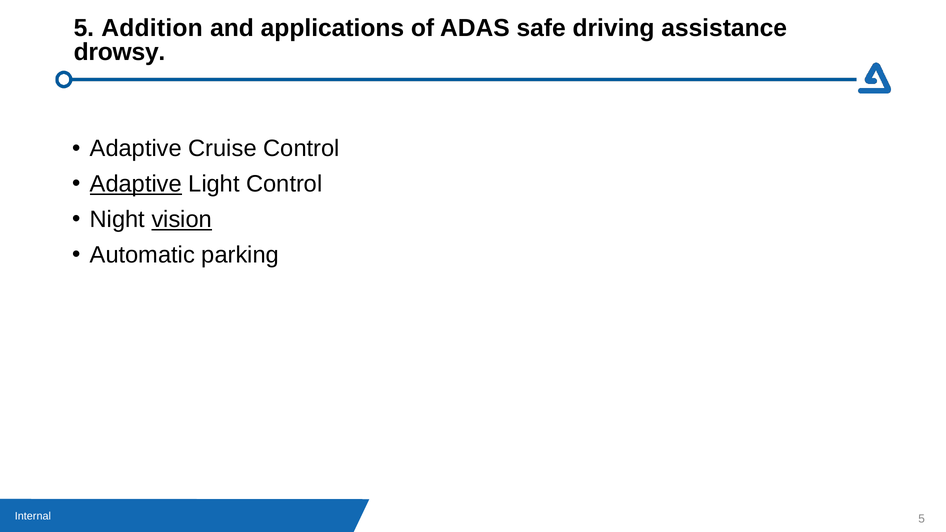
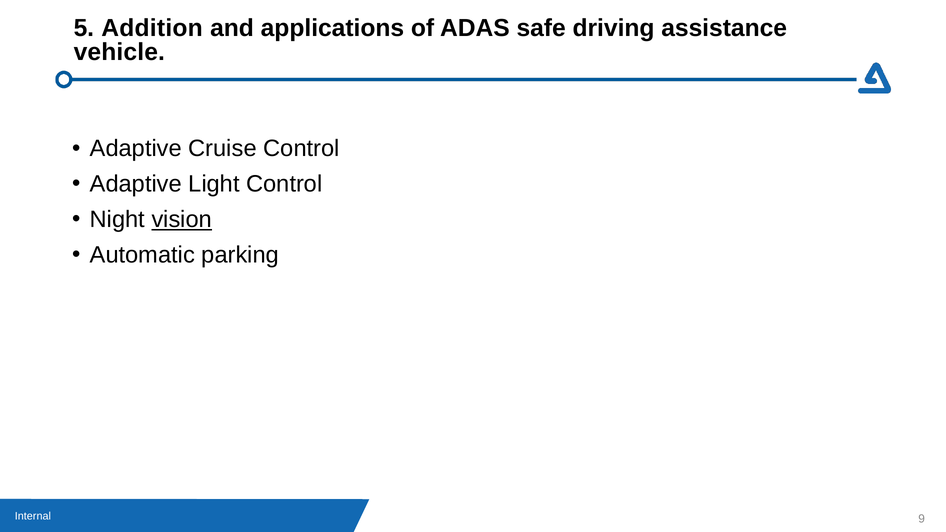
drowsy: drowsy -> vehicle
Adaptive at (136, 184) underline: present -> none
5 at (922, 519): 5 -> 9
